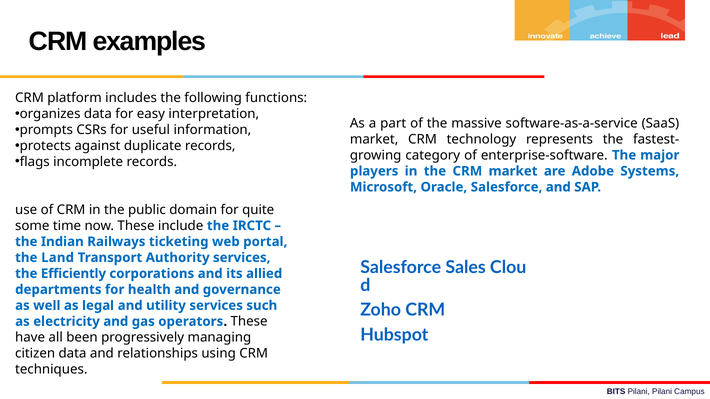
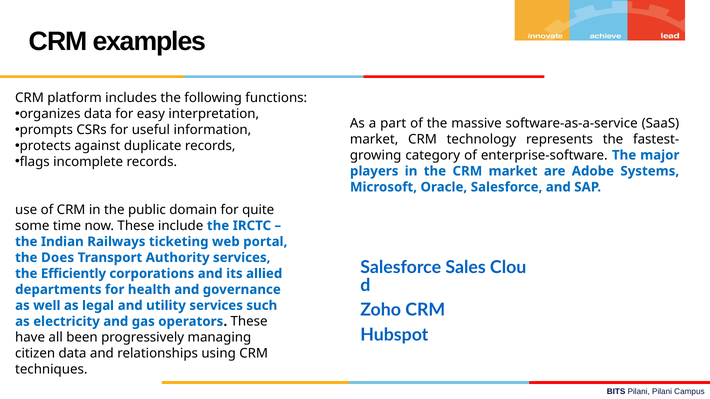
Land: Land -> Does
